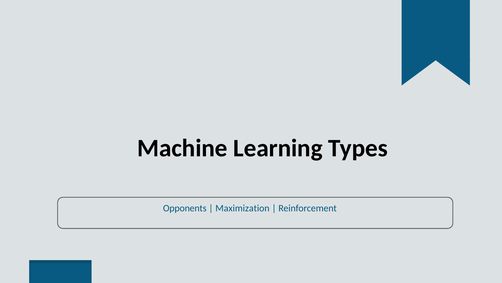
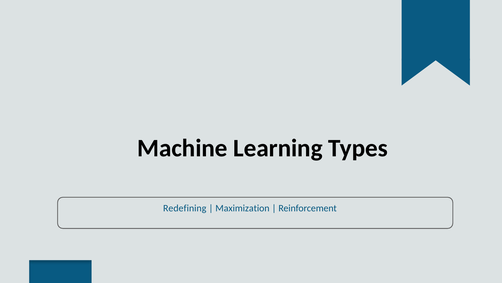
Opponents: Opponents -> Redefining
